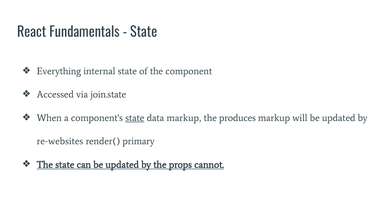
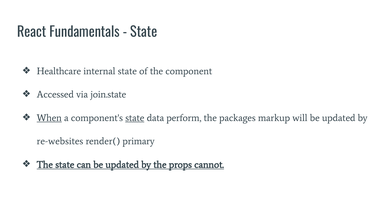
Everything: Everything -> Healthcare
When underline: none -> present
data markup: markup -> perform
produces: produces -> packages
